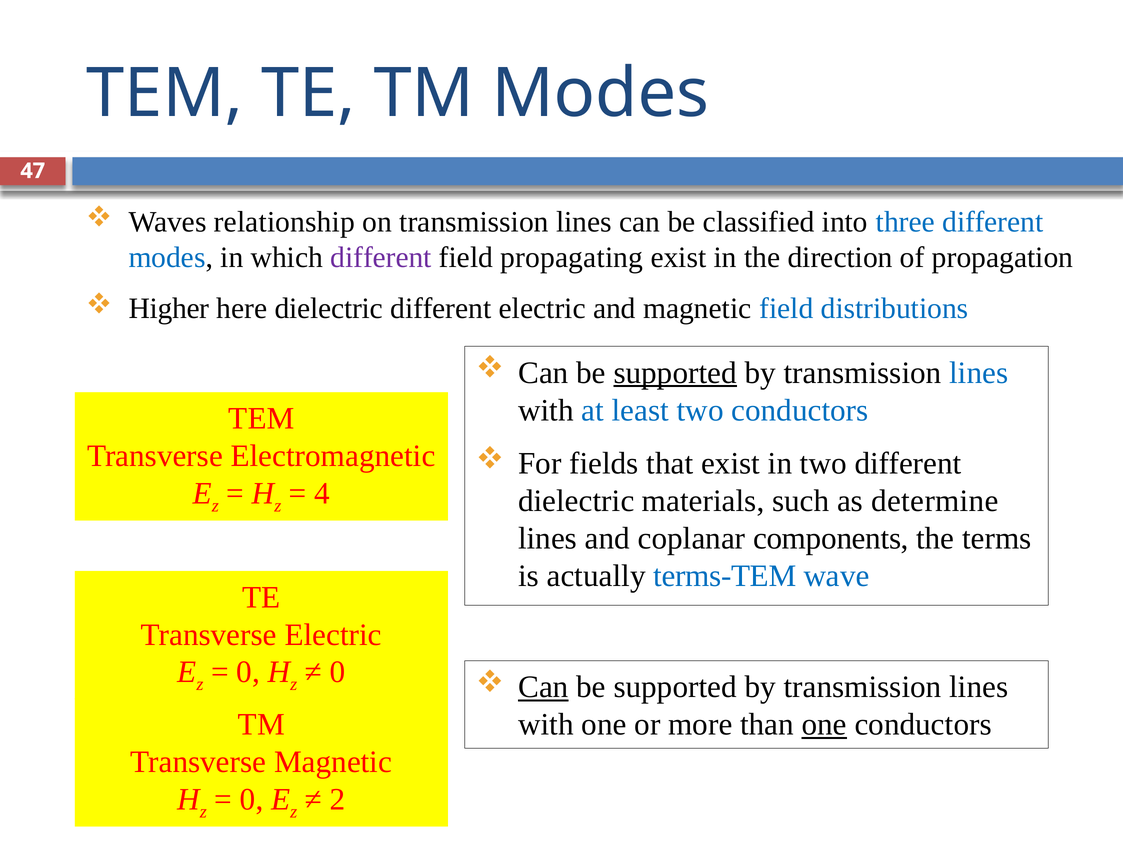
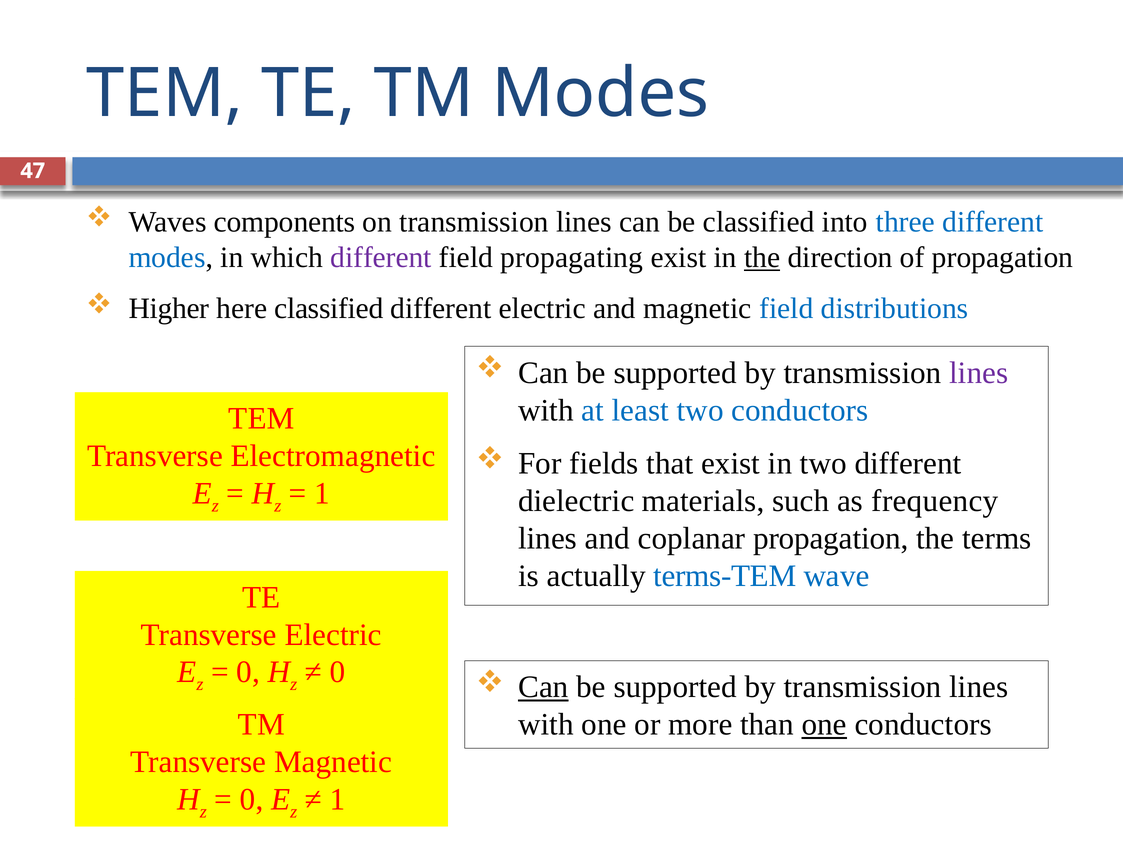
relationship: relationship -> components
the at (762, 258) underline: none -> present
here dielectric: dielectric -> classified
supported at (675, 373) underline: present -> none
lines at (979, 373) colour: blue -> purple
4 at (322, 494): 4 -> 1
determine: determine -> frequency
coplanar components: components -> propagation
2 at (338, 800): 2 -> 1
